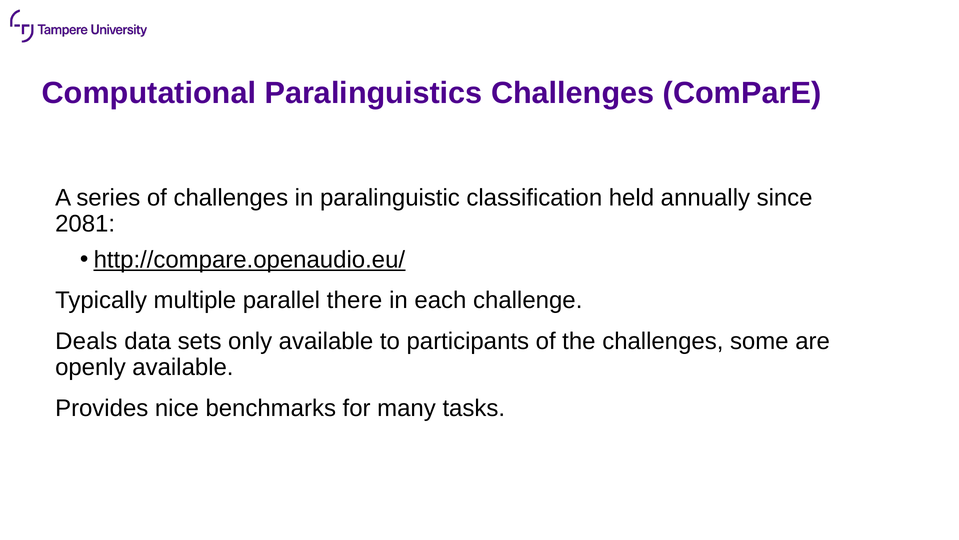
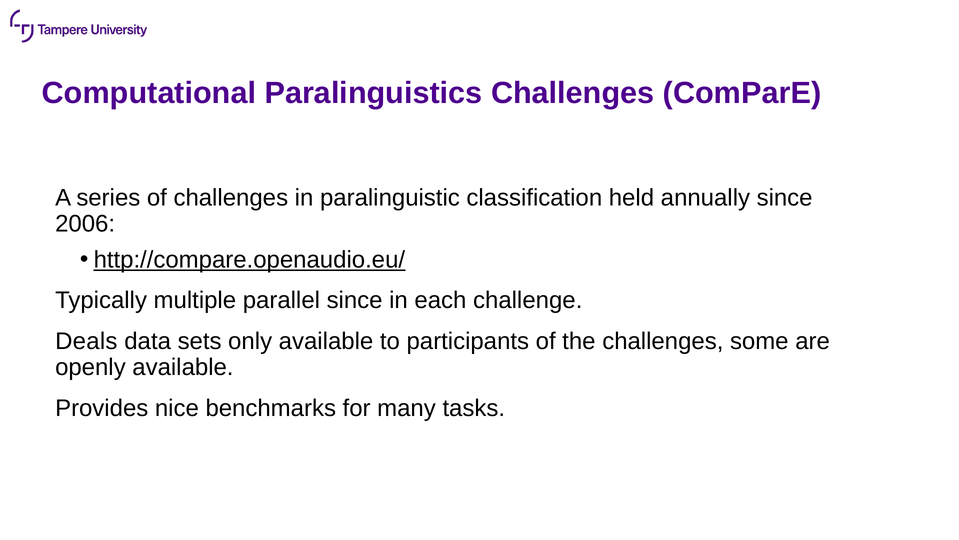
2081: 2081 -> 2006
parallel there: there -> since
